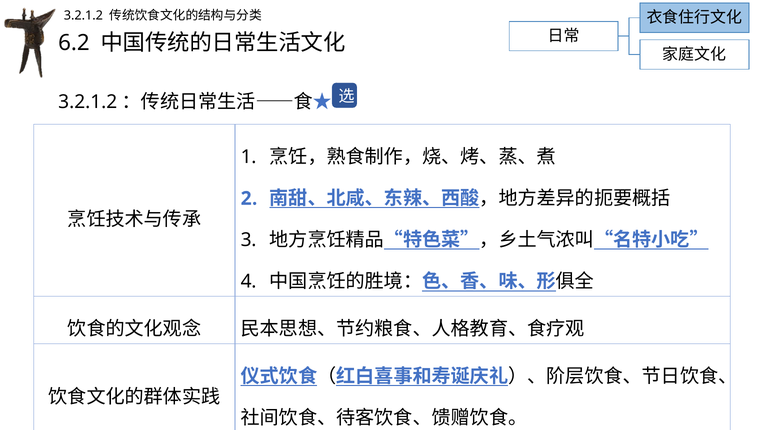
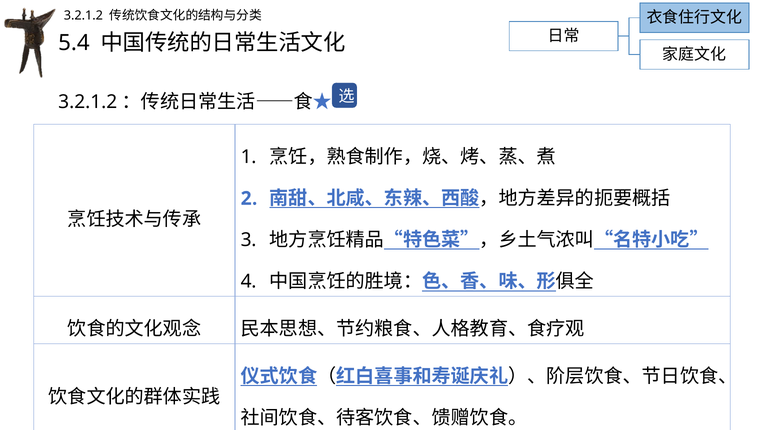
6.2: 6.2 -> 5.4
